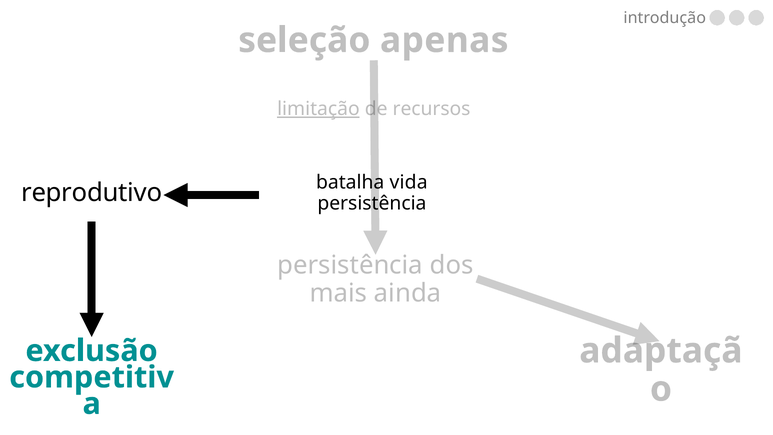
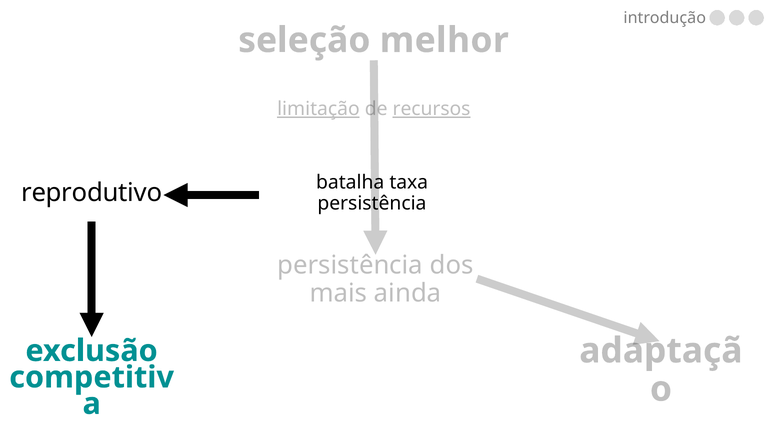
apenas: apenas -> melhor
recursos underline: none -> present
vida: vida -> taxa
